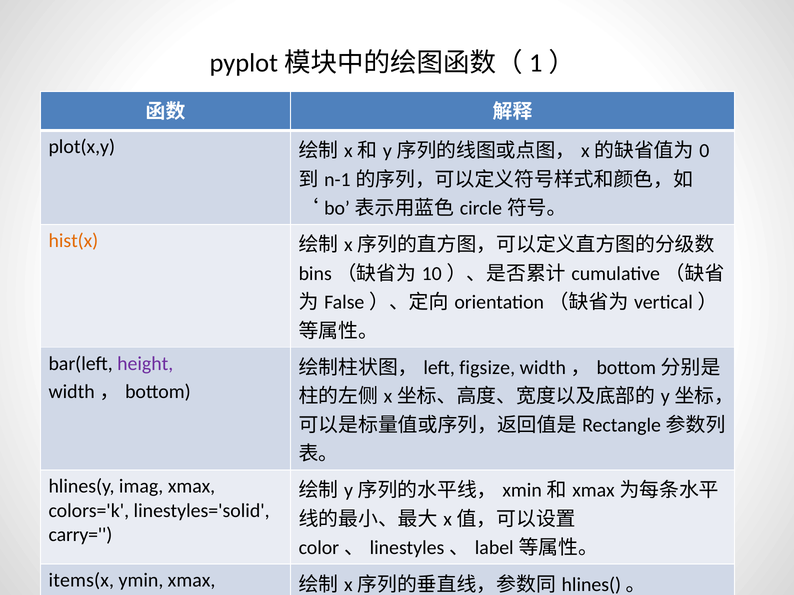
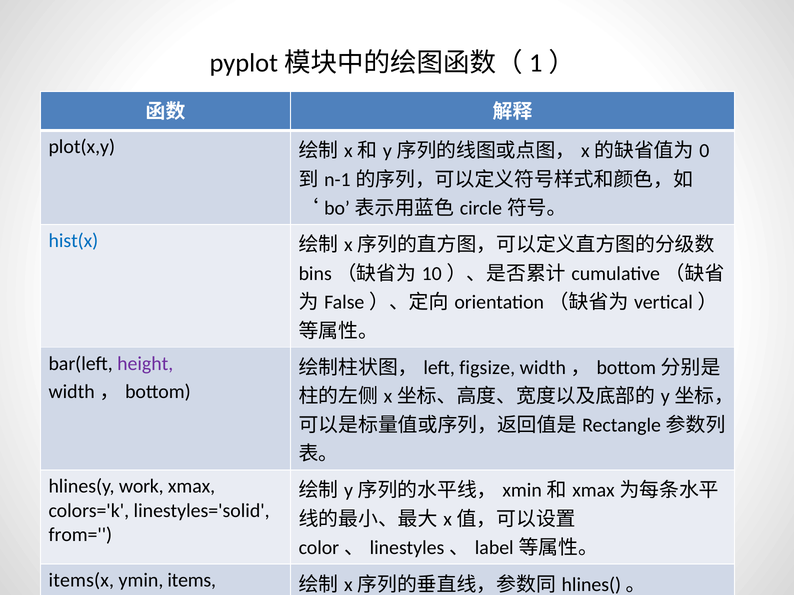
hist(x colour: orange -> blue
imag: imag -> work
carry=: carry= -> from=
ymin xmax: xmax -> items
